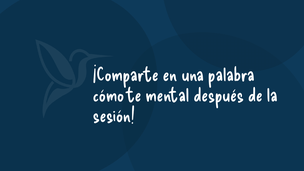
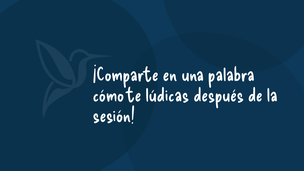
mental: mental -> lúdicas
